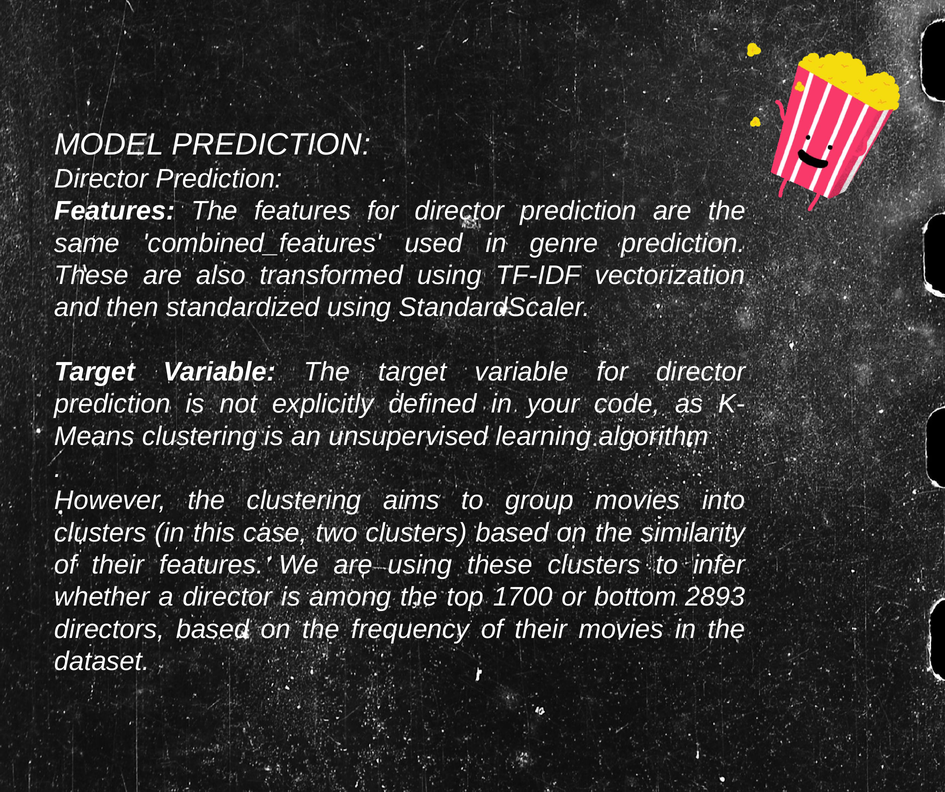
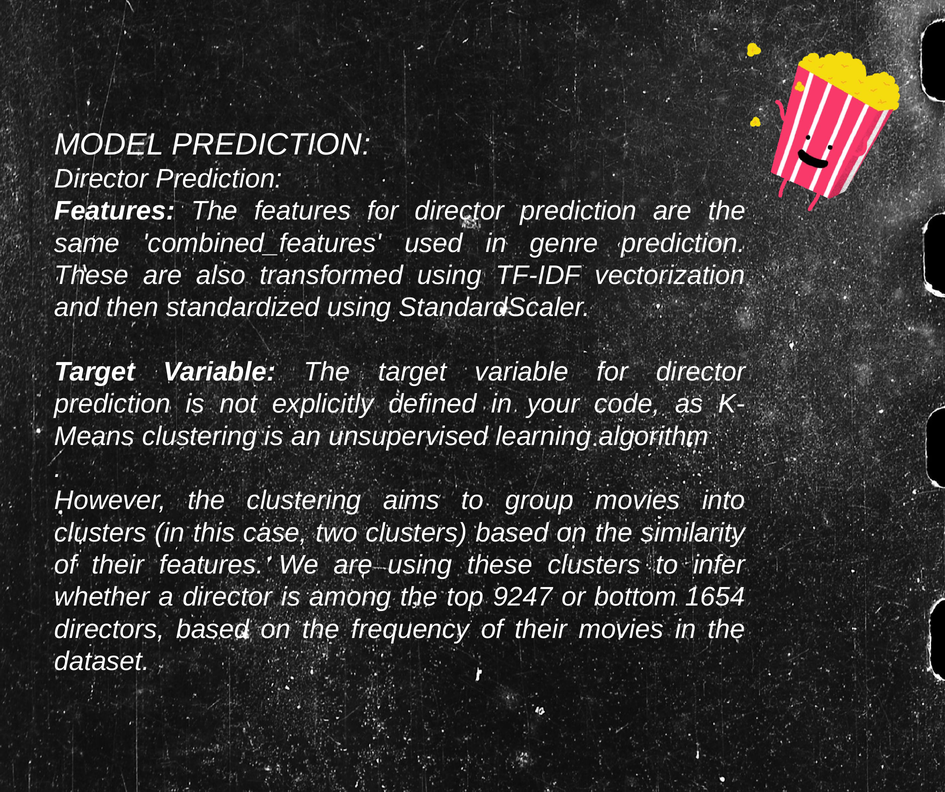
1700: 1700 -> 9247
2893: 2893 -> 1654
